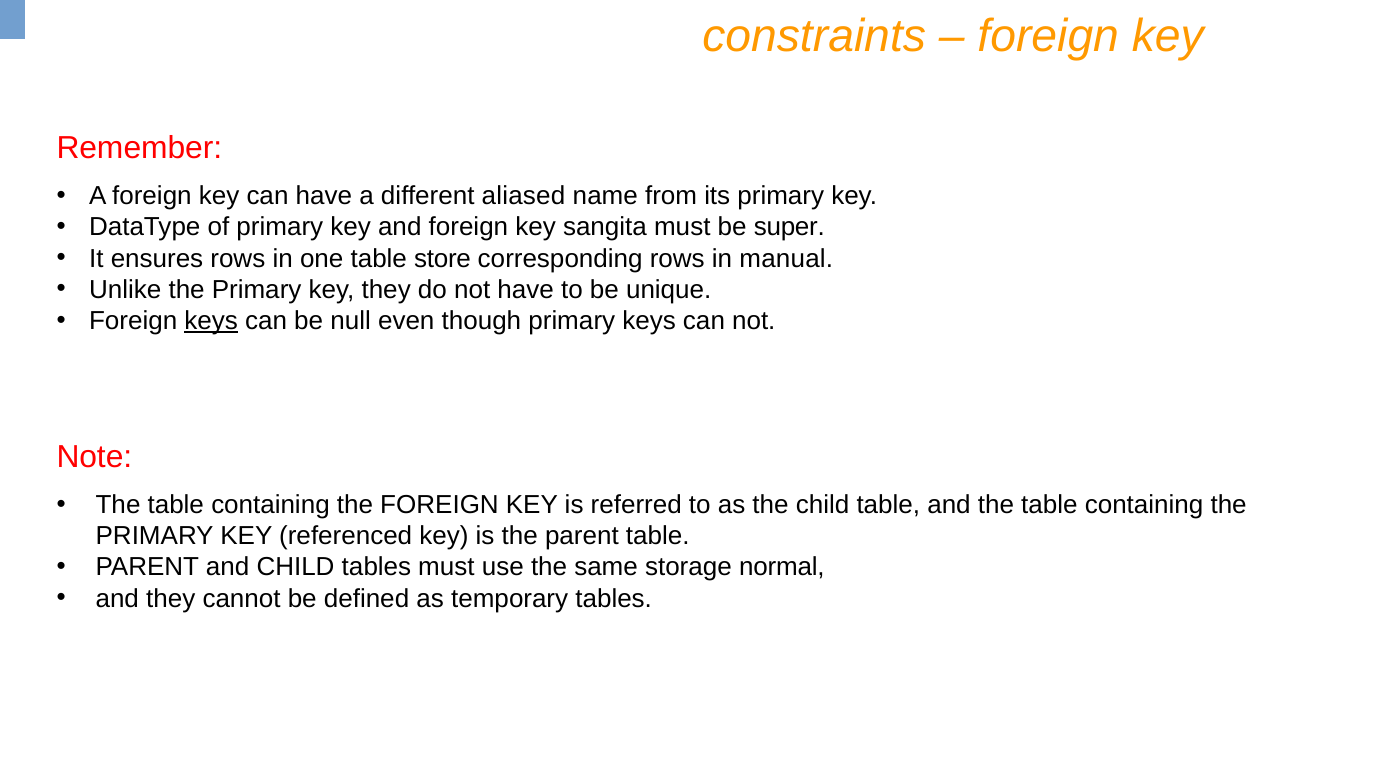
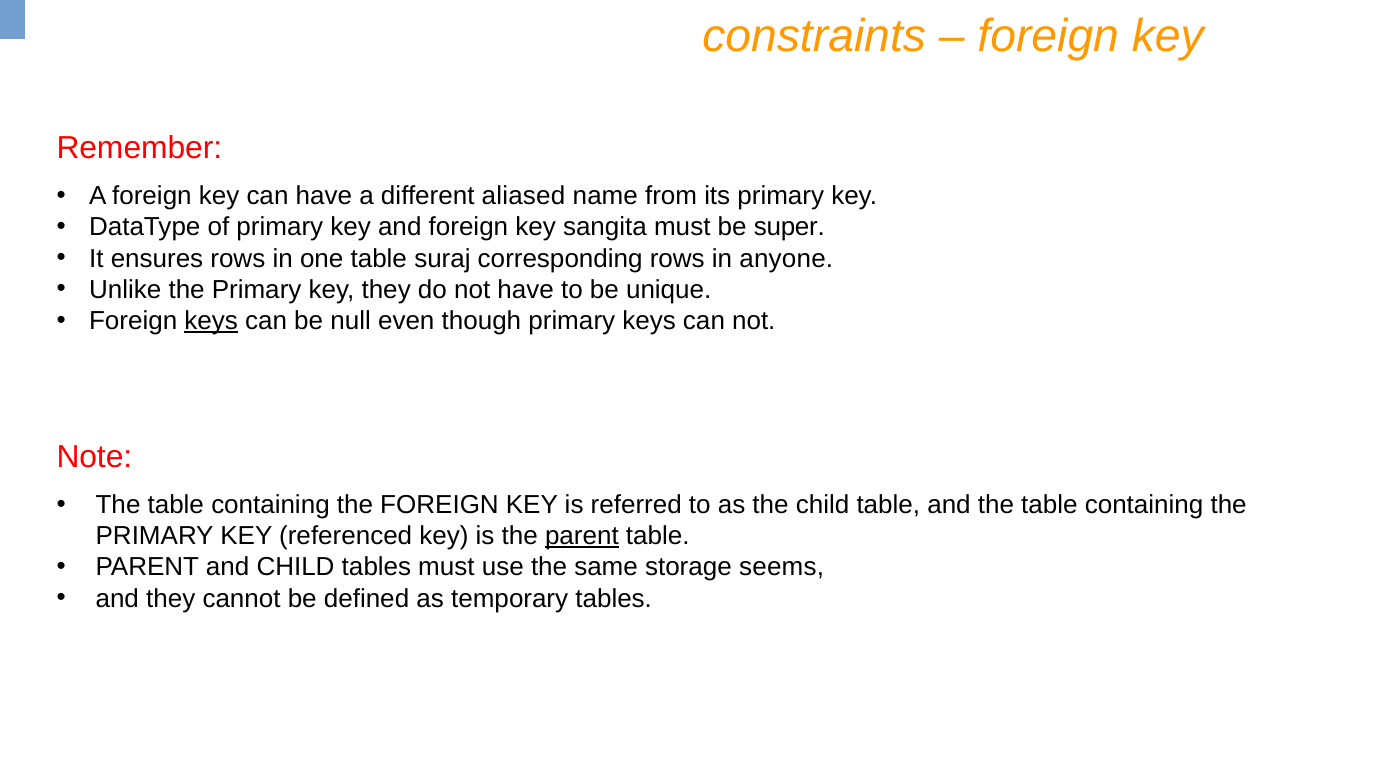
store: store -> suraj
manual: manual -> anyone
parent at (582, 537) underline: none -> present
normal: normal -> seems
